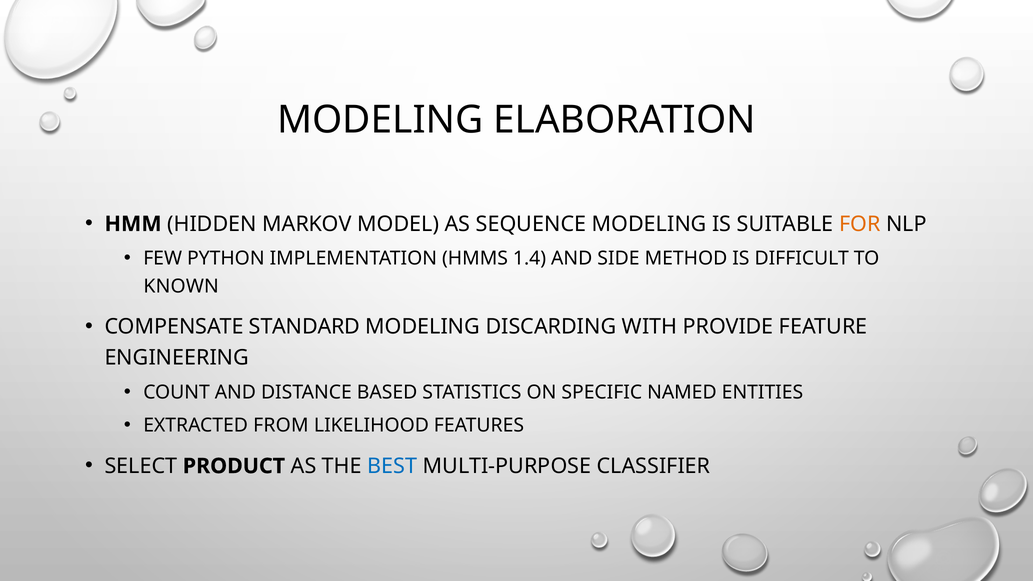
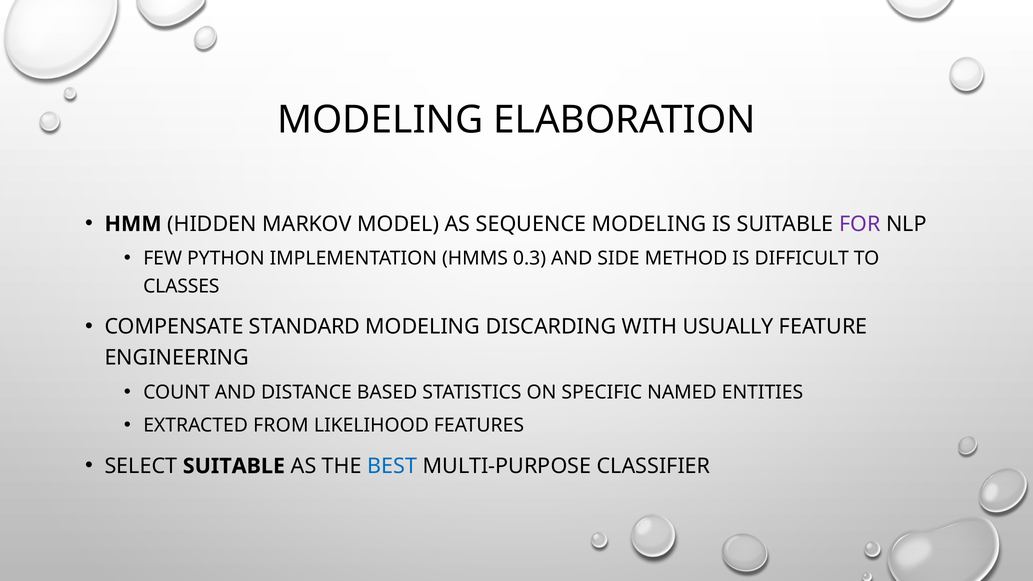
FOR colour: orange -> purple
1.4: 1.4 -> 0.3
KNOWN: KNOWN -> CLASSES
PROVIDE: PROVIDE -> USUALLY
SELECT PRODUCT: PRODUCT -> SUITABLE
